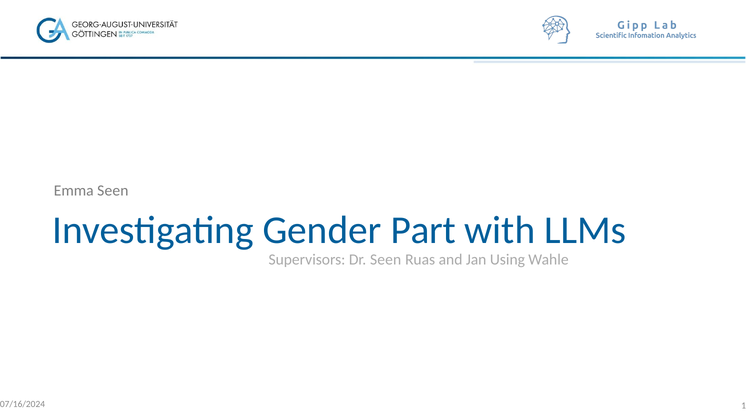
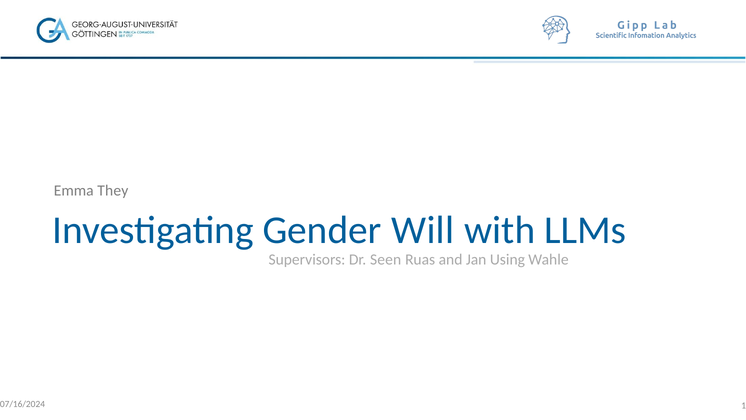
Emma Seen: Seen -> They
Part: Part -> Will
